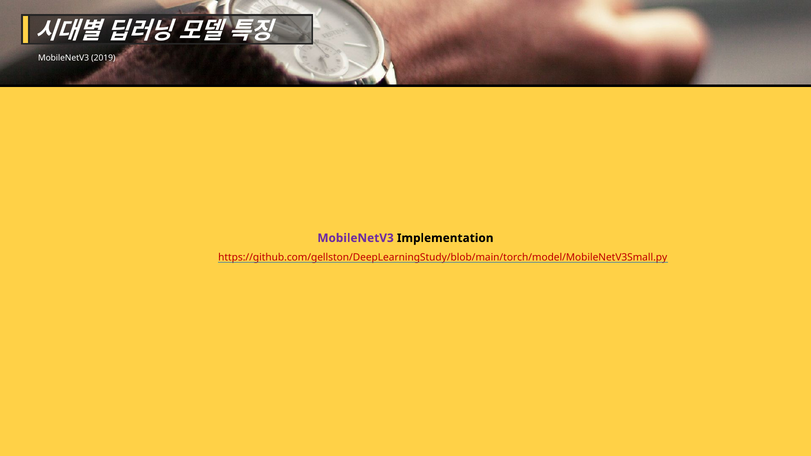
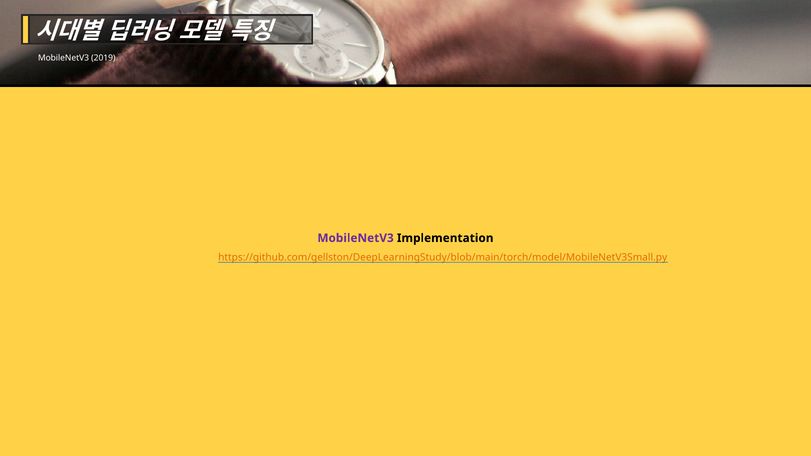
https://github.com/gellston/DeepLearningStudy/blob/main/torch/model/MobileNetV3Small.py colour: red -> orange
